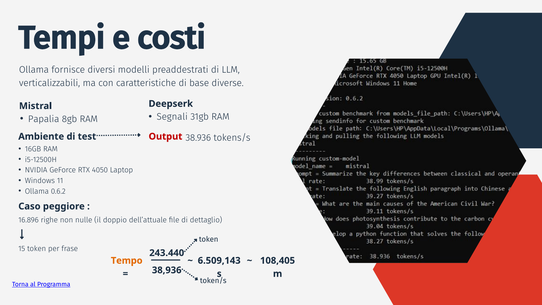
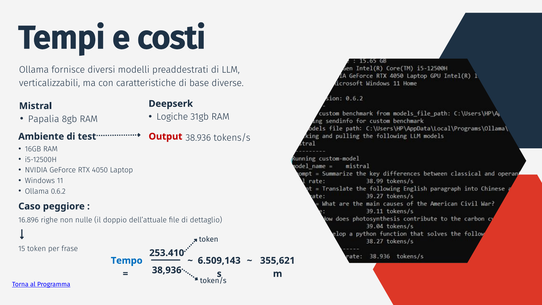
Segnali: Segnali -> Logiche
243.440: 243.440 -> 253.410
Tempo colour: orange -> blue
108,405: 108,405 -> 355,621
